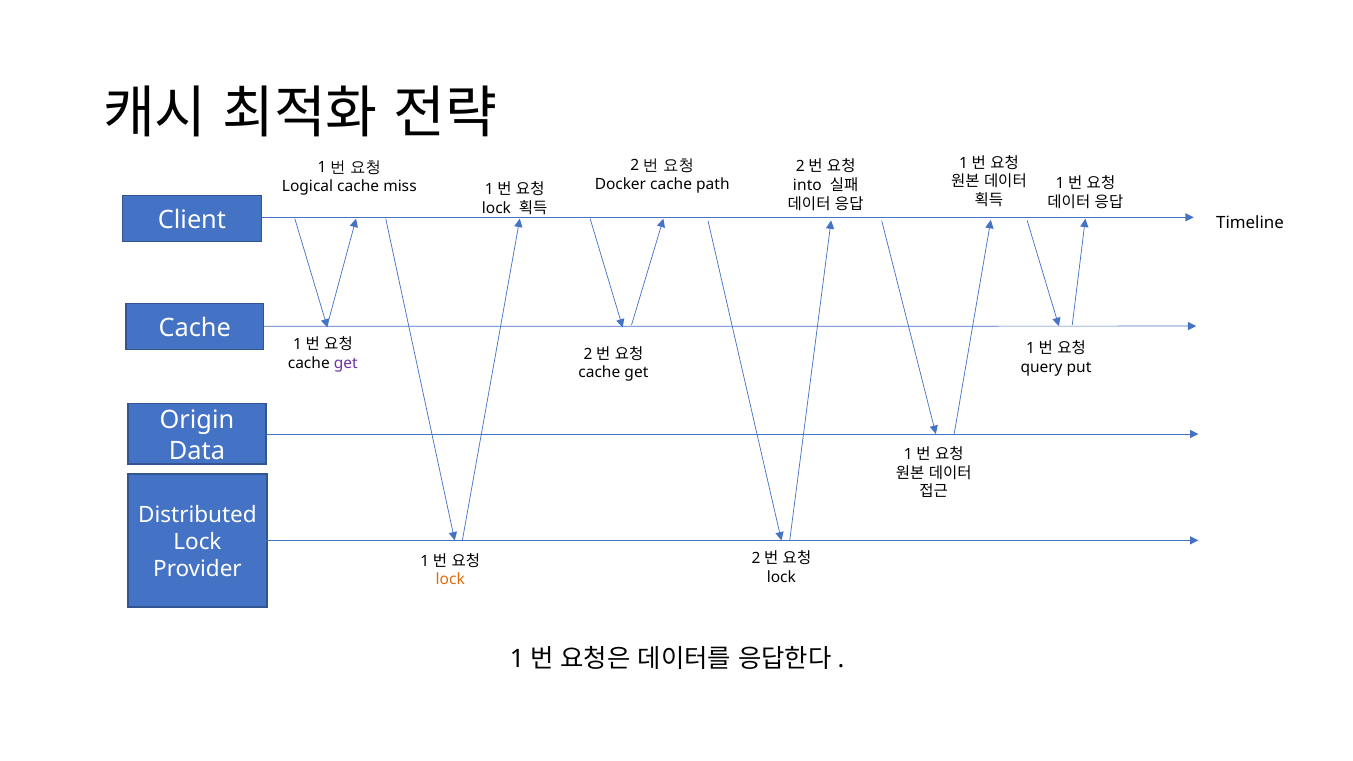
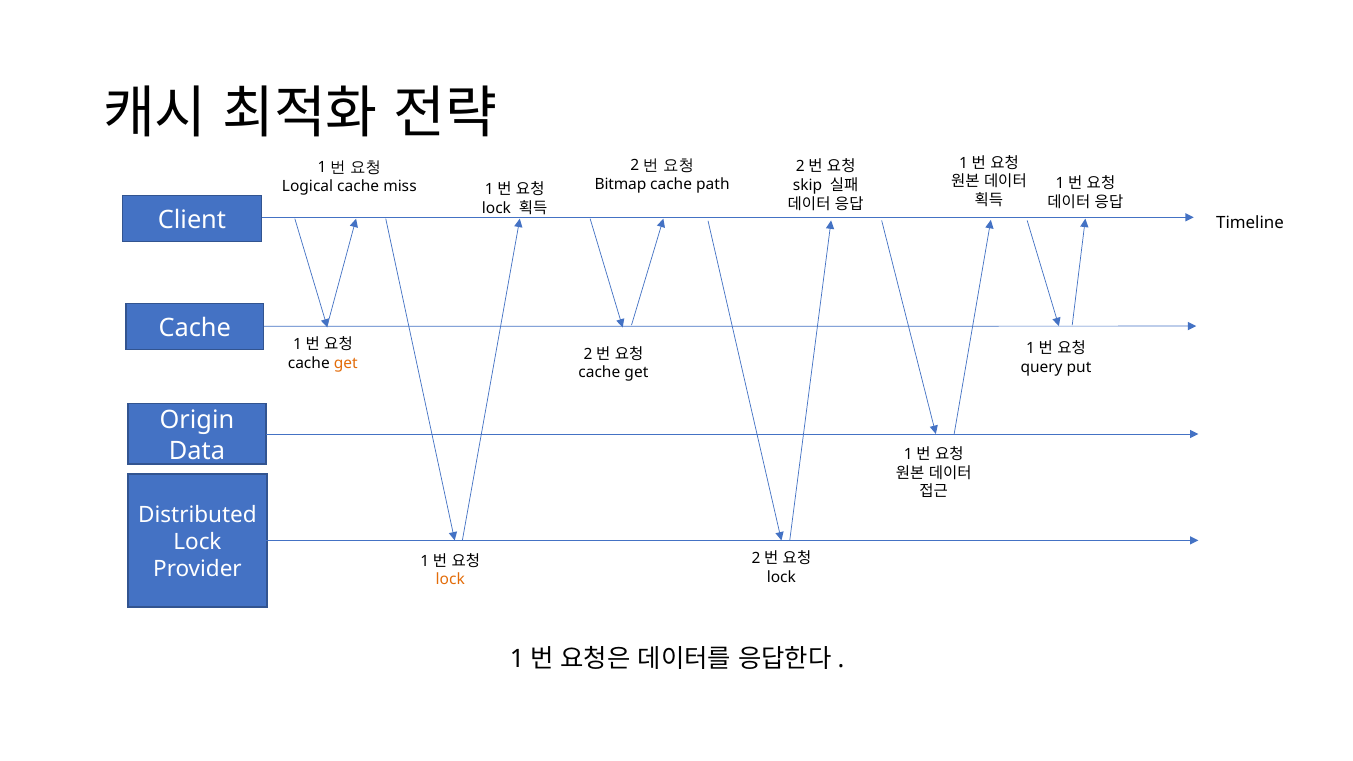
Docker: Docker -> Bitmap
into: into -> skip
get at (346, 363) colour: purple -> orange
